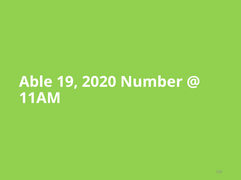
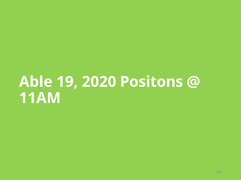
Number: Number -> Positons
